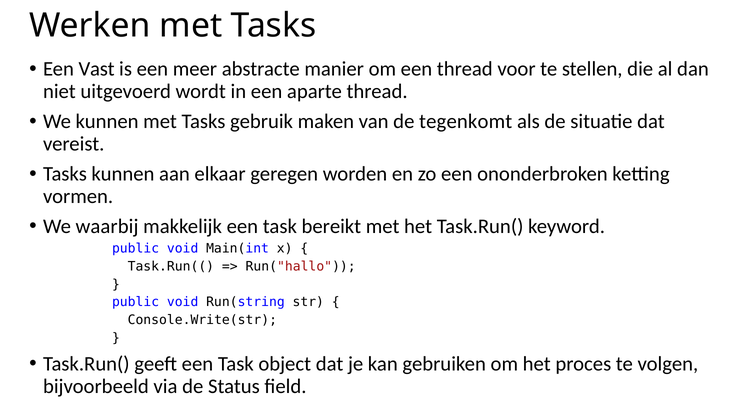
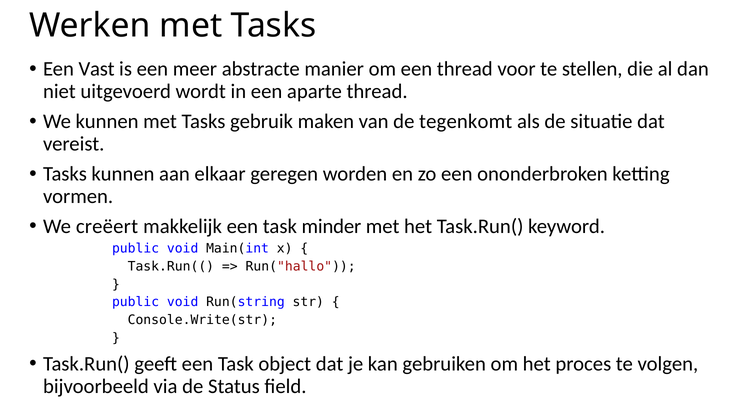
waarbij: waarbij -> creëert
bereikt: bereikt -> minder
